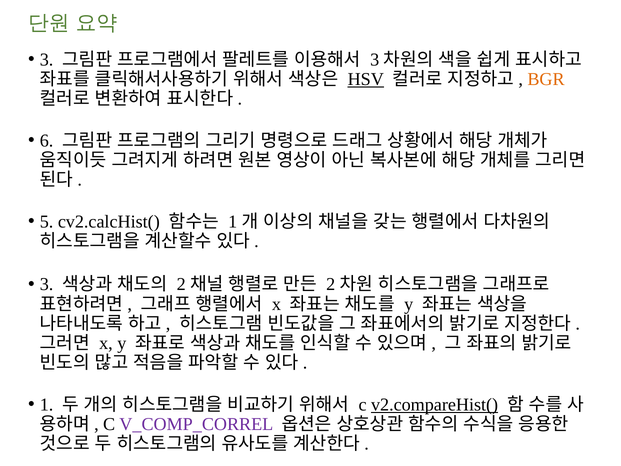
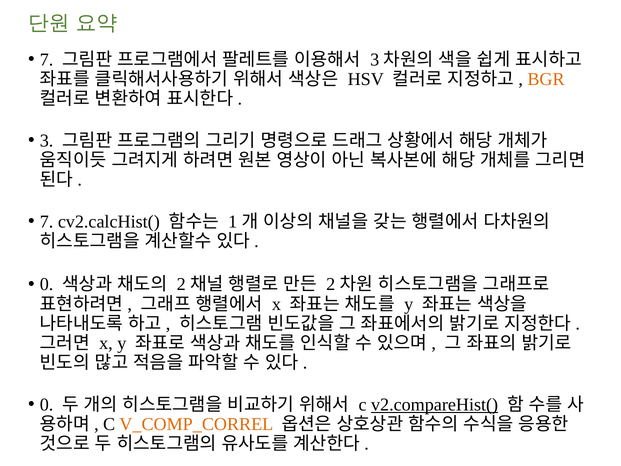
3 at (47, 60): 3 -> 7
HSV underline: present -> none
6: 6 -> 3
5 at (47, 222): 5 -> 7
3 at (47, 284): 3 -> 0
1 at (47, 404): 1 -> 0
V_COMP_CORREL colour: purple -> orange
